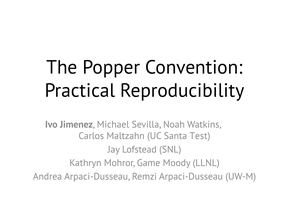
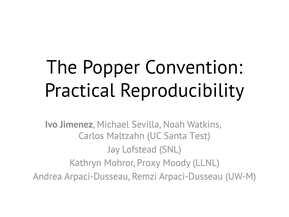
Game: Game -> Proxy
